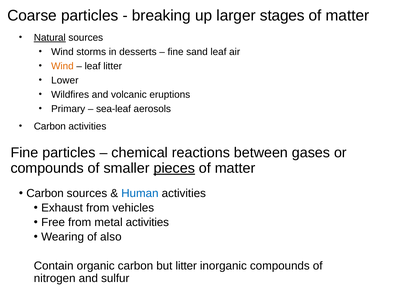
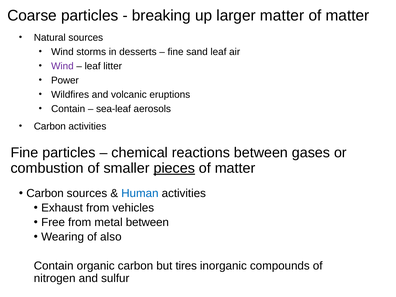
larger stages: stages -> matter
Natural underline: present -> none
Wind at (62, 66) colour: orange -> purple
Lower: Lower -> Power
Primary at (68, 109): Primary -> Contain
compounds at (47, 168): compounds -> combustion
metal activities: activities -> between
but litter: litter -> tires
